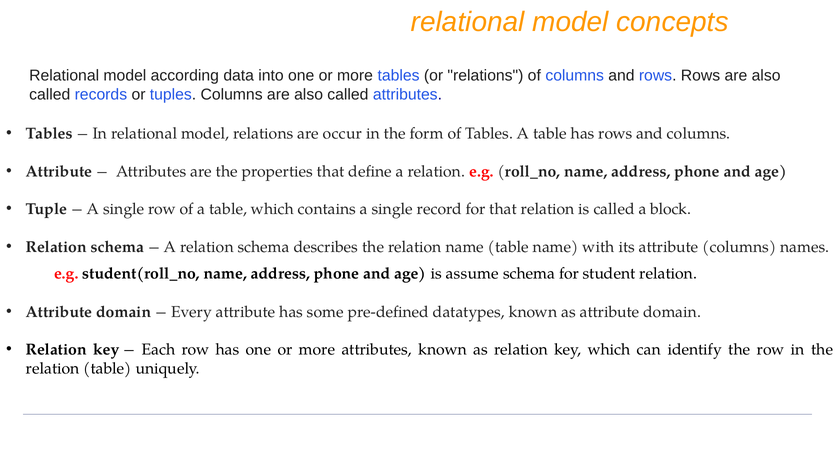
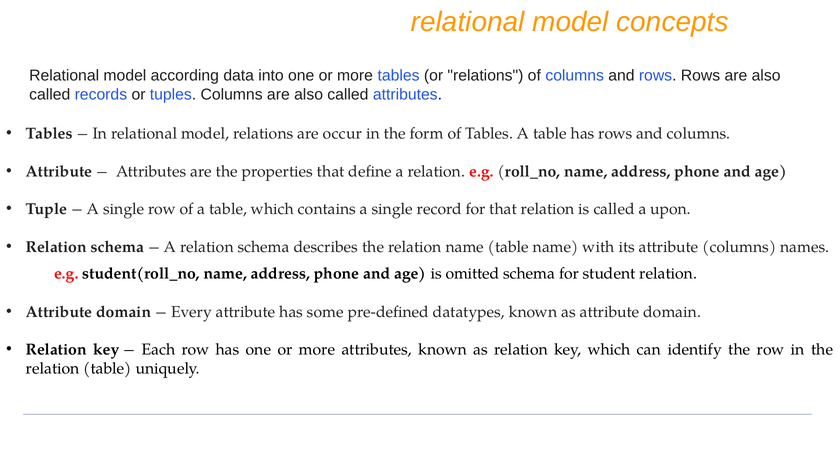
block: block -> upon
assume: assume -> omitted
